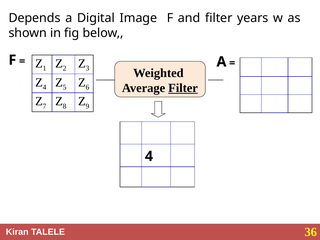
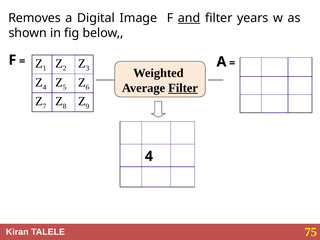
Depends: Depends -> Removes
and underline: none -> present
36: 36 -> 75
